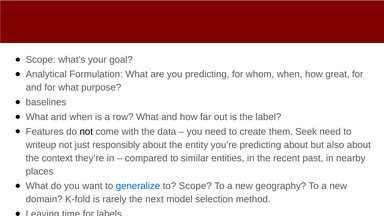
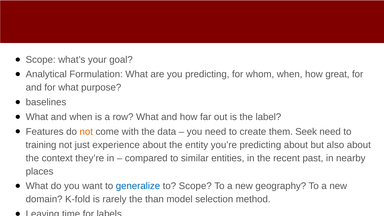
not at (86, 132) colour: black -> orange
writeup: writeup -> training
responsibly: responsibly -> experience
next: next -> than
